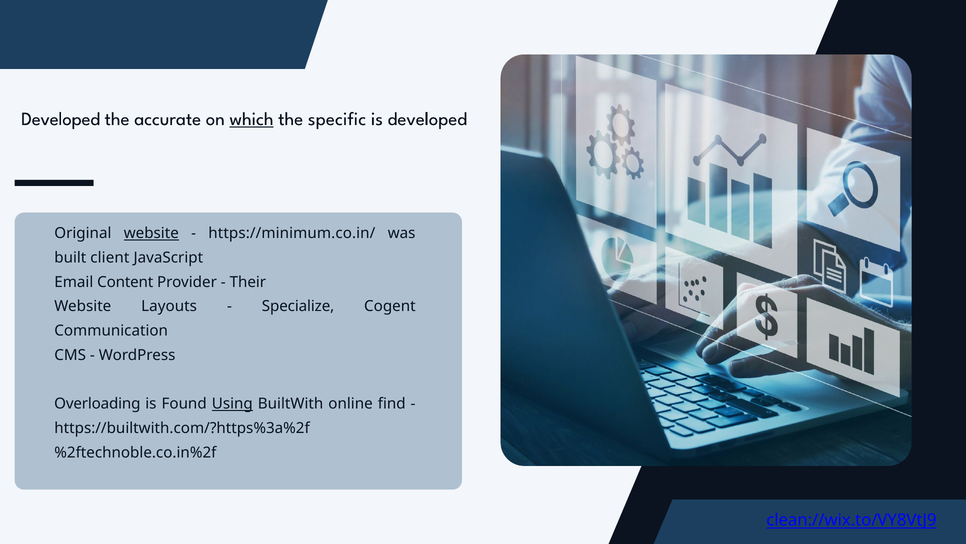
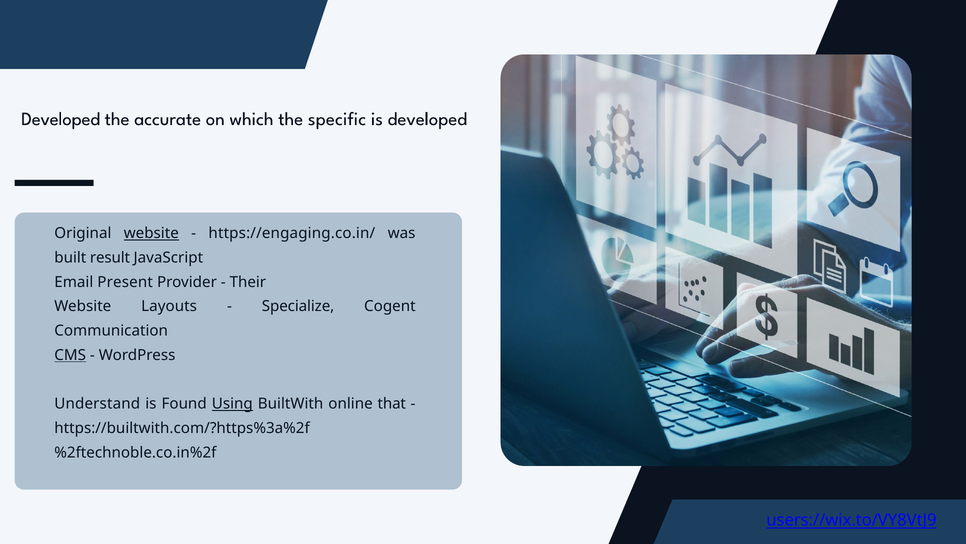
which underline: present -> none
https://minimum.co.in/: https://minimum.co.in/ -> https://engaging.co.in/
client: client -> result
Content: Content -> Present
CMS underline: none -> present
Overloading: Overloading -> Understand
find: find -> that
clean://wix.to/VY8VtJ9: clean://wix.to/VY8VtJ9 -> users://wix.to/VY8VtJ9
